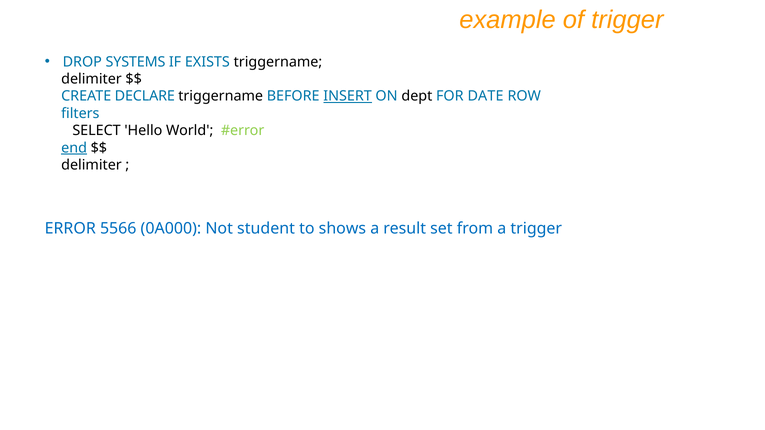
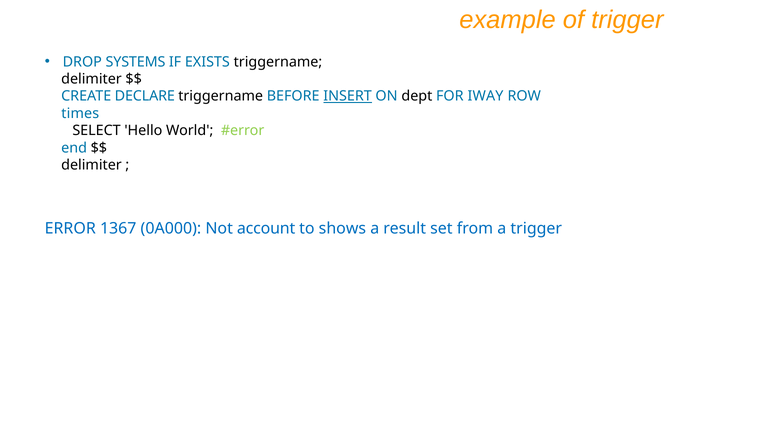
DATE: DATE -> IWAY
filters: filters -> times
end underline: present -> none
5566: 5566 -> 1367
student: student -> account
